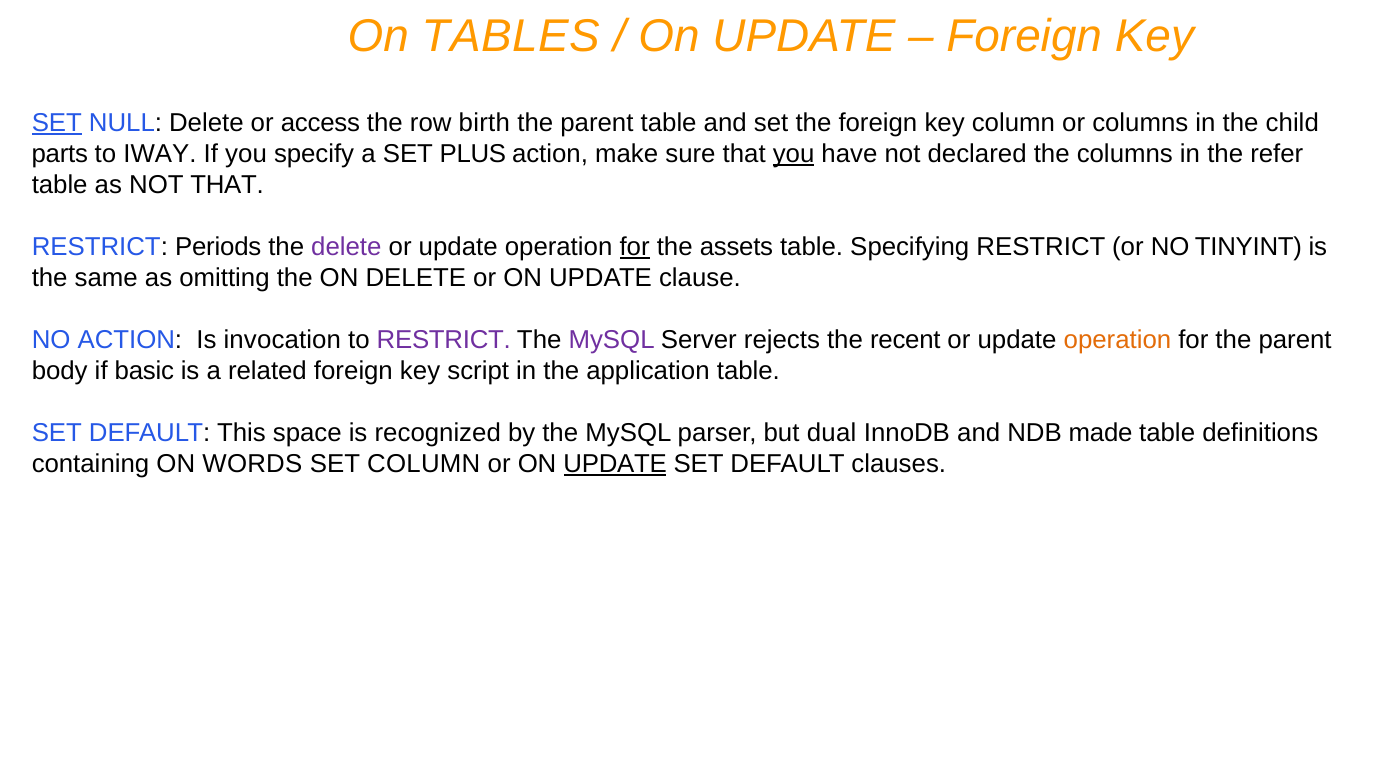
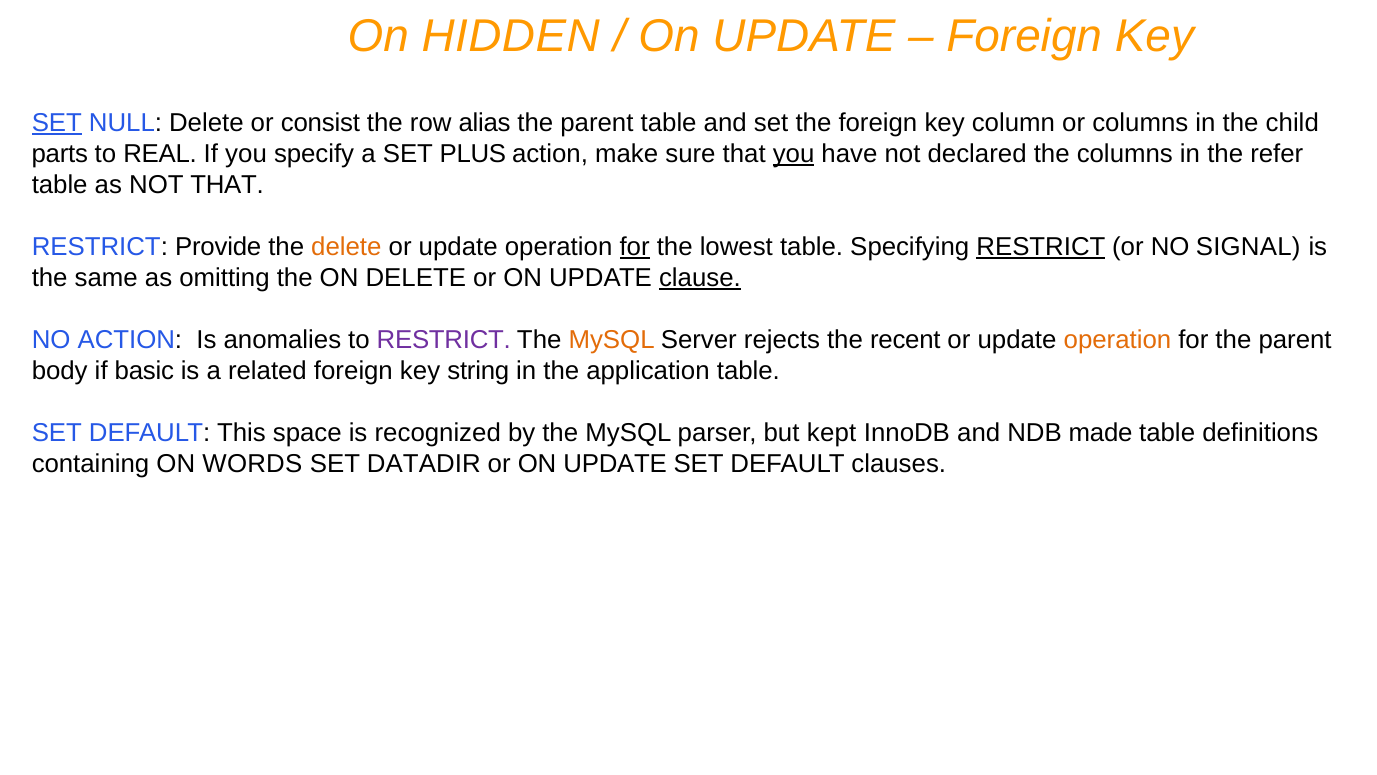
TABLES: TABLES -> HIDDEN
access: access -> consist
birth: birth -> alias
IWAY: IWAY -> REAL
Periods: Periods -> Provide
delete at (346, 247) colour: purple -> orange
assets: assets -> lowest
RESTRICT at (1041, 247) underline: none -> present
TINYINT: TINYINT -> SIGNAL
clause underline: none -> present
invocation: invocation -> anomalies
MySQL at (612, 339) colour: purple -> orange
script: script -> string
dual: dual -> kept
SET COLUMN: COLUMN -> DATADIR
UPDATE at (615, 463) underline: present -> none
